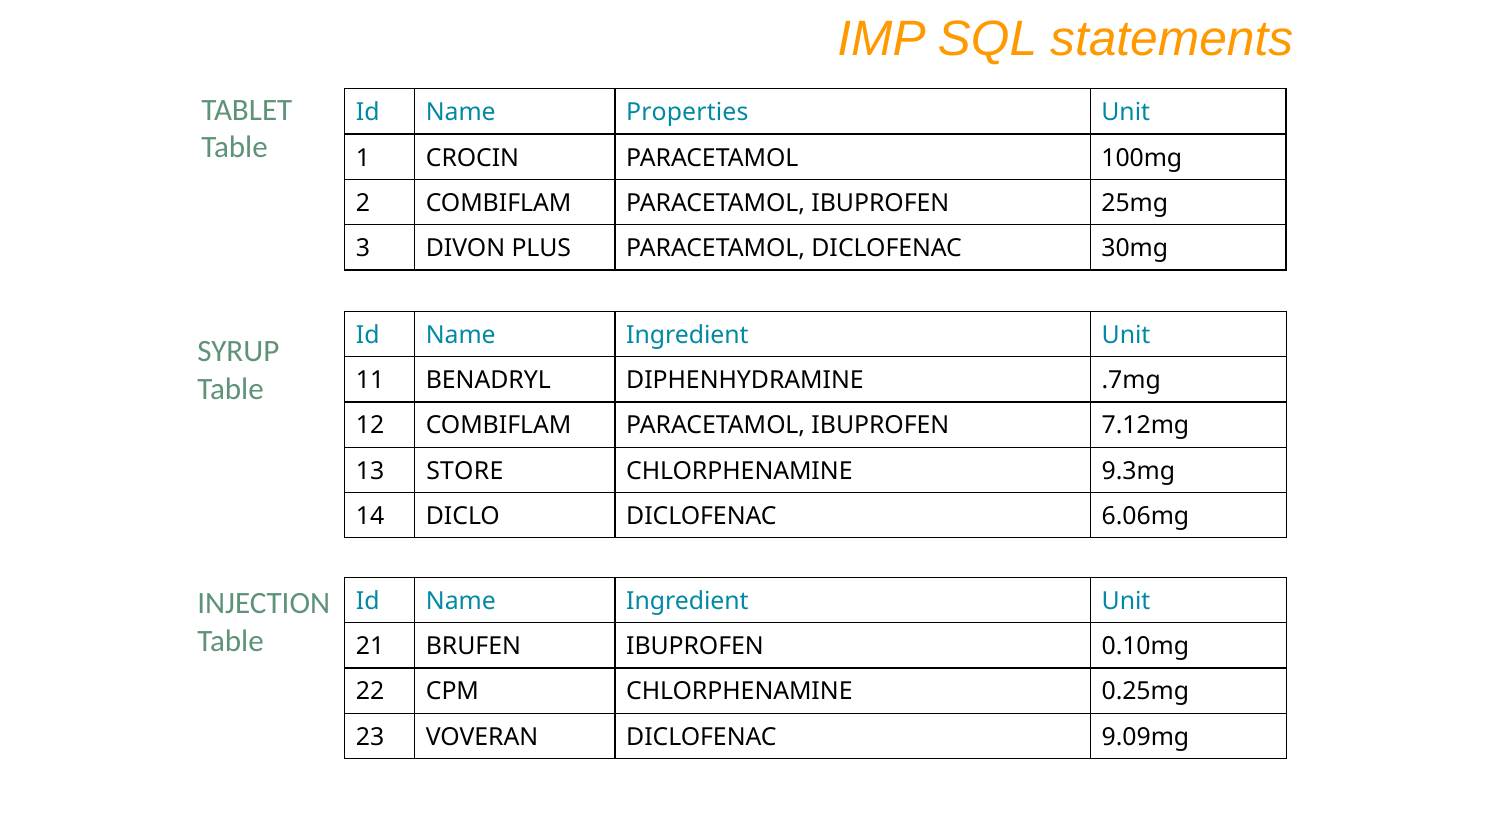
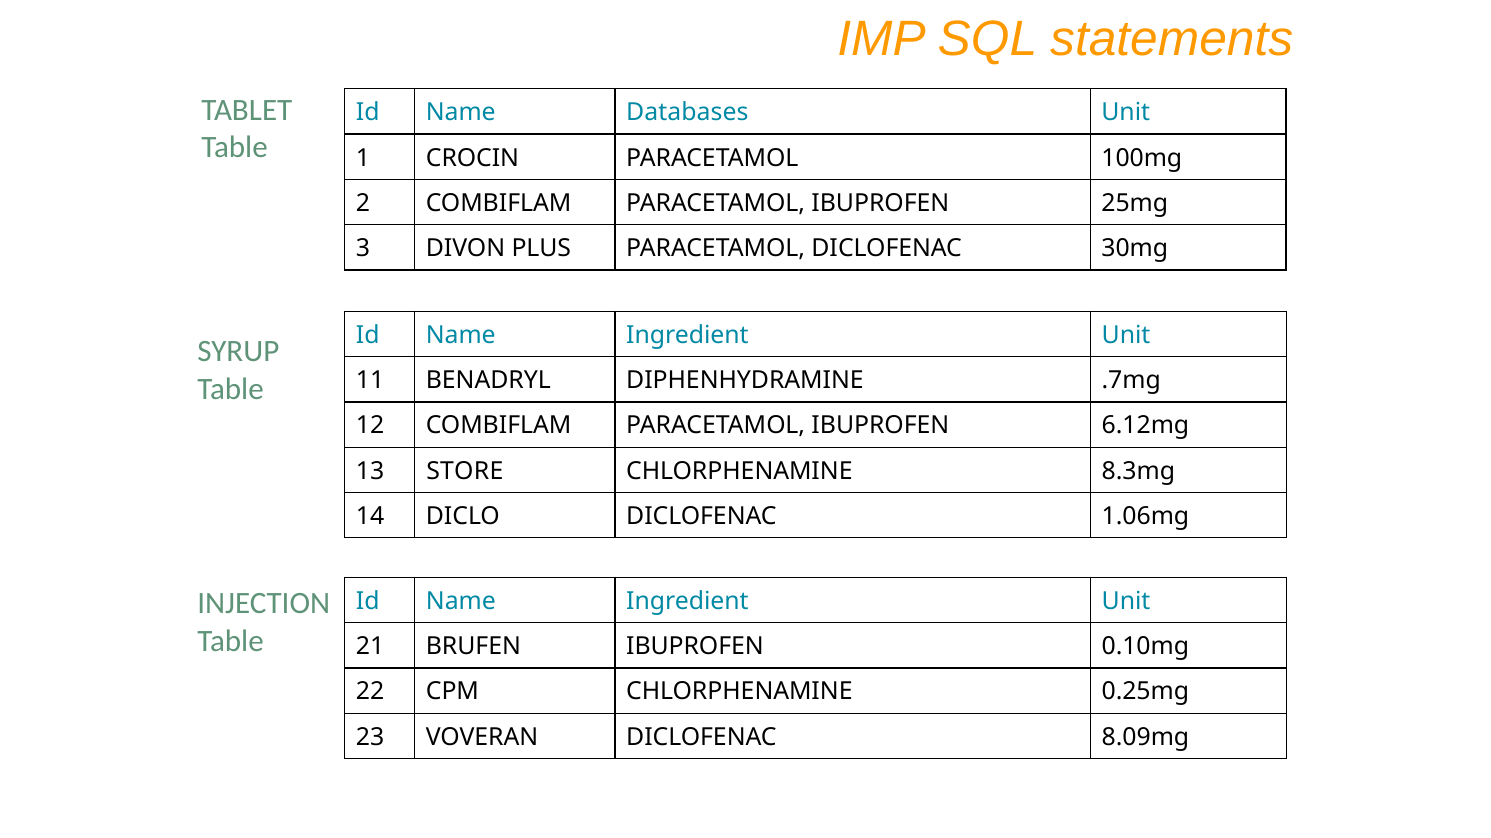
Properties: Properties -> Databases
7.12mg: 7.12mg -> 6.12mg
9.3mg: 9.3mg -> 8.3mg
6.06mg: 6.06mg -> 1.06mg
9.09mg: 9.09mg -> 8.09mg
